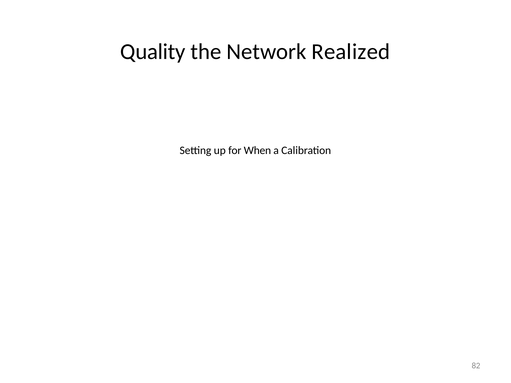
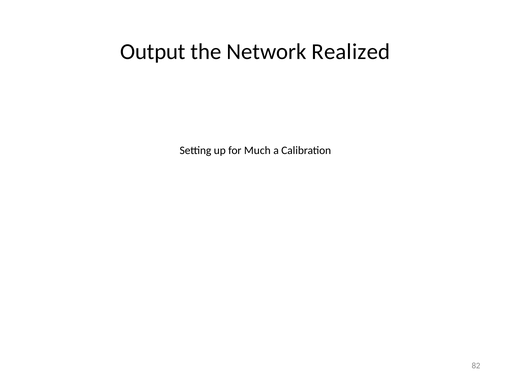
Quality: Quality -> Output
When: When -> Much
